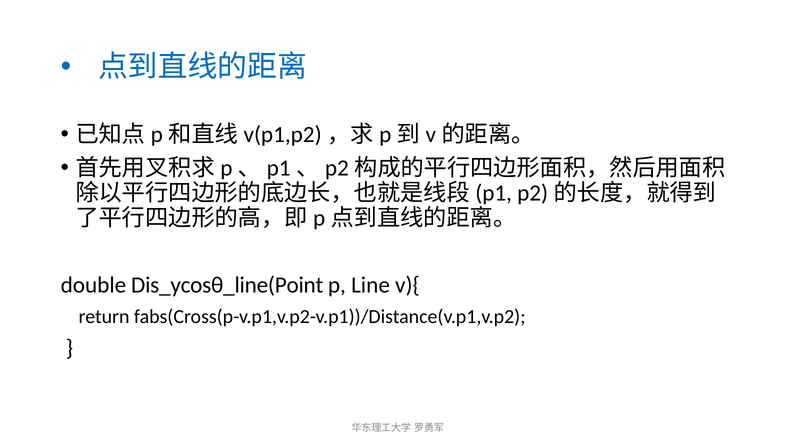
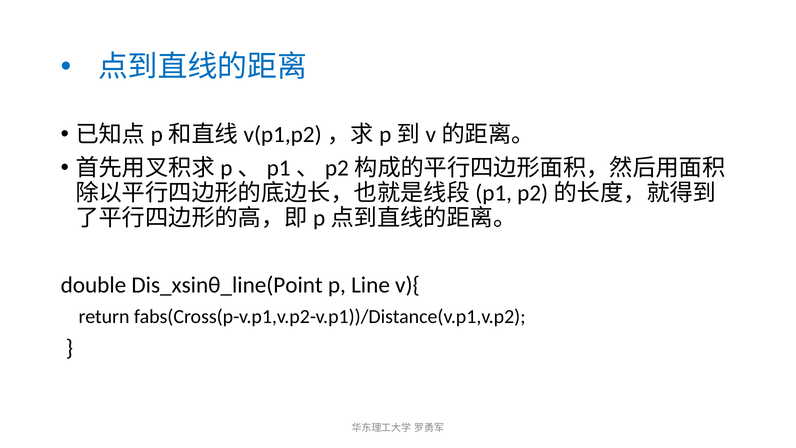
Dis_ycosθ_line(Point: Dis_ycosθ_line(Point -> Dis_xsinθ_line(Point
